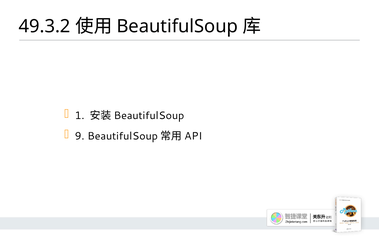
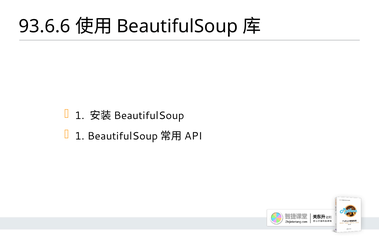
49.3.2: 49.3.2 -> 93.6.6
9 at (80, 136): 9 -> 1
